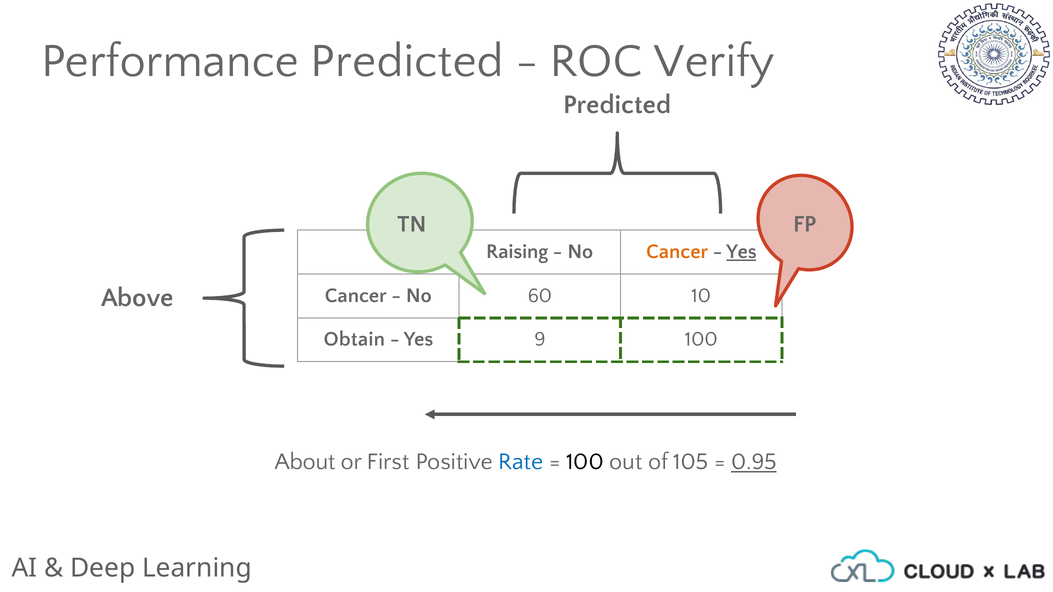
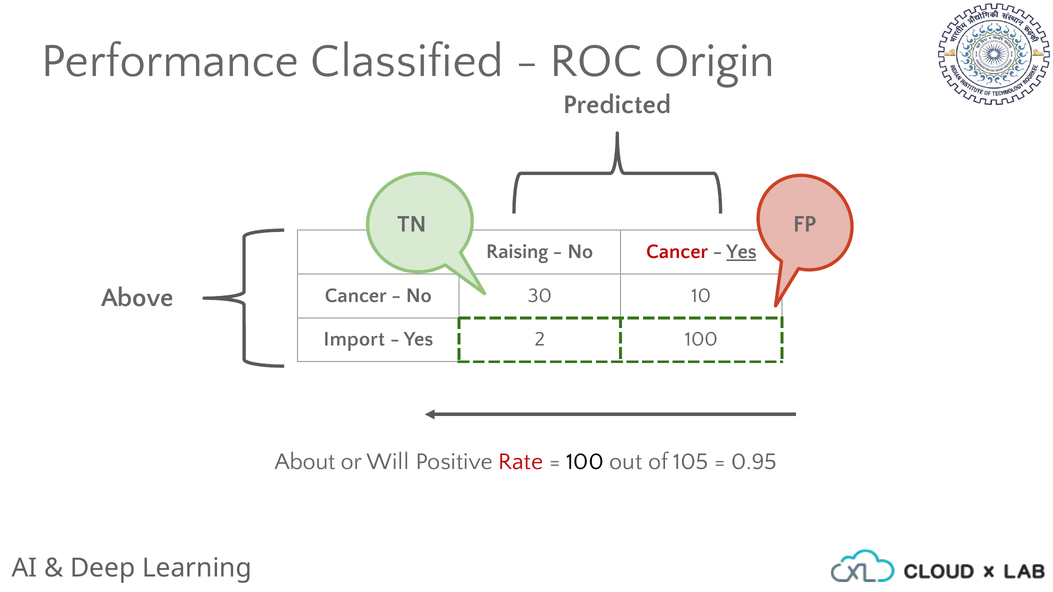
Performance Predicted: Predicted -> Classified
Verify: Verify -> Origin
Cancer at (677, 252) colour: orange -> red
60: 60 -> 30
Obtain: Obtain -> Import
9: 9 -> 2
First: First -> Will
Rate colour: blue -> red
0.95 underline: present -> none
